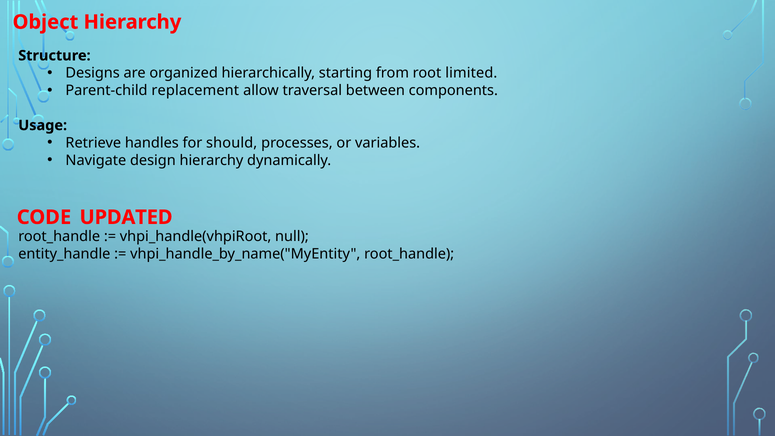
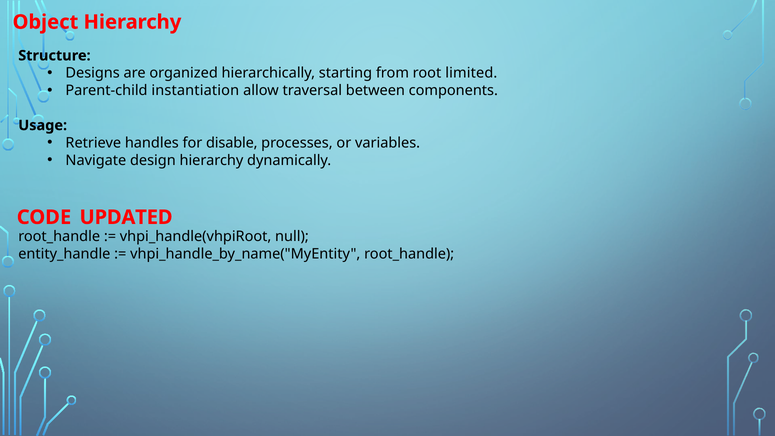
replacement: replacement -> instantiation
should: should -> disable
